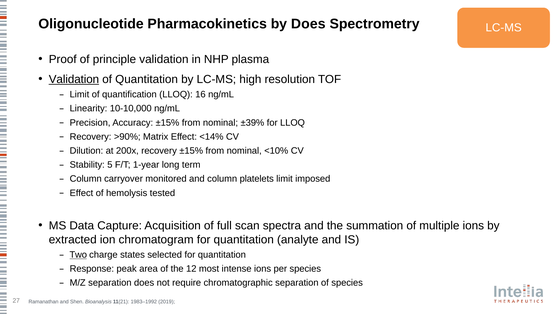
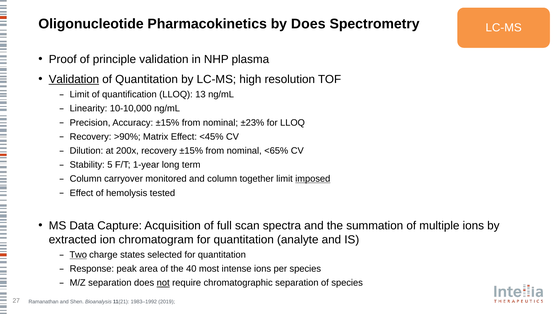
16: 16 -> 13
±39%: ±39% -> ±23%
<14%: <14% -> <45%
<10%: <10% -> <65%
platelets: platelets -> together
imposed underline: none -> present
12: 12 -> 40
not underline: none -> present
